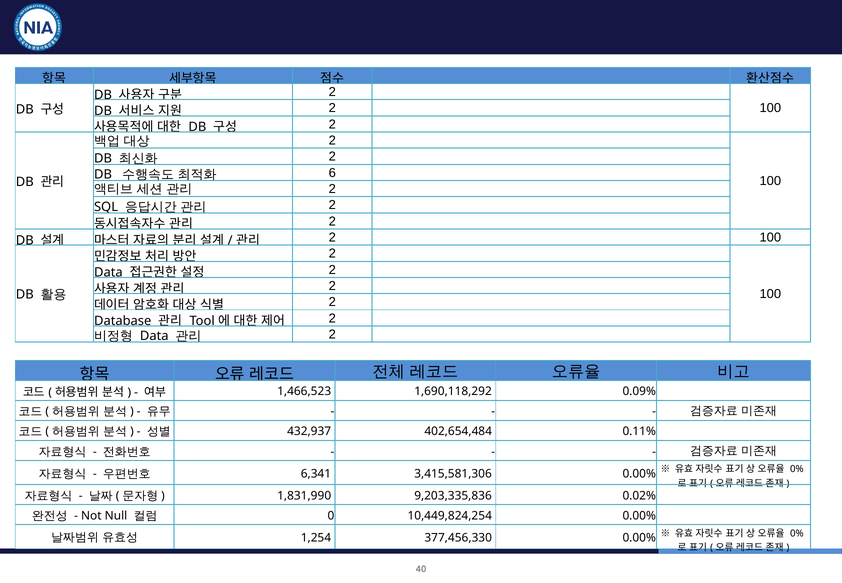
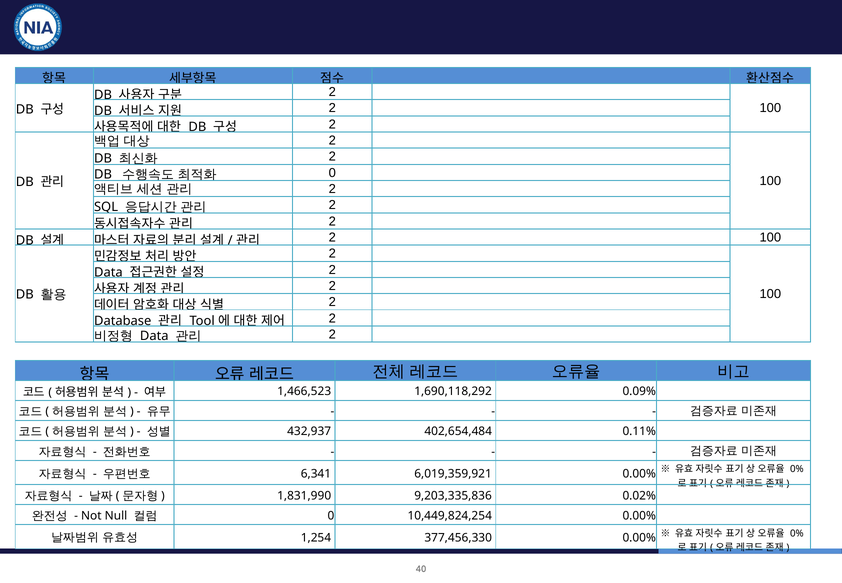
6 at (332, 173): 6 -> 0
3,415,581,306: 3,415,581,306 -> 6,019,359,921
